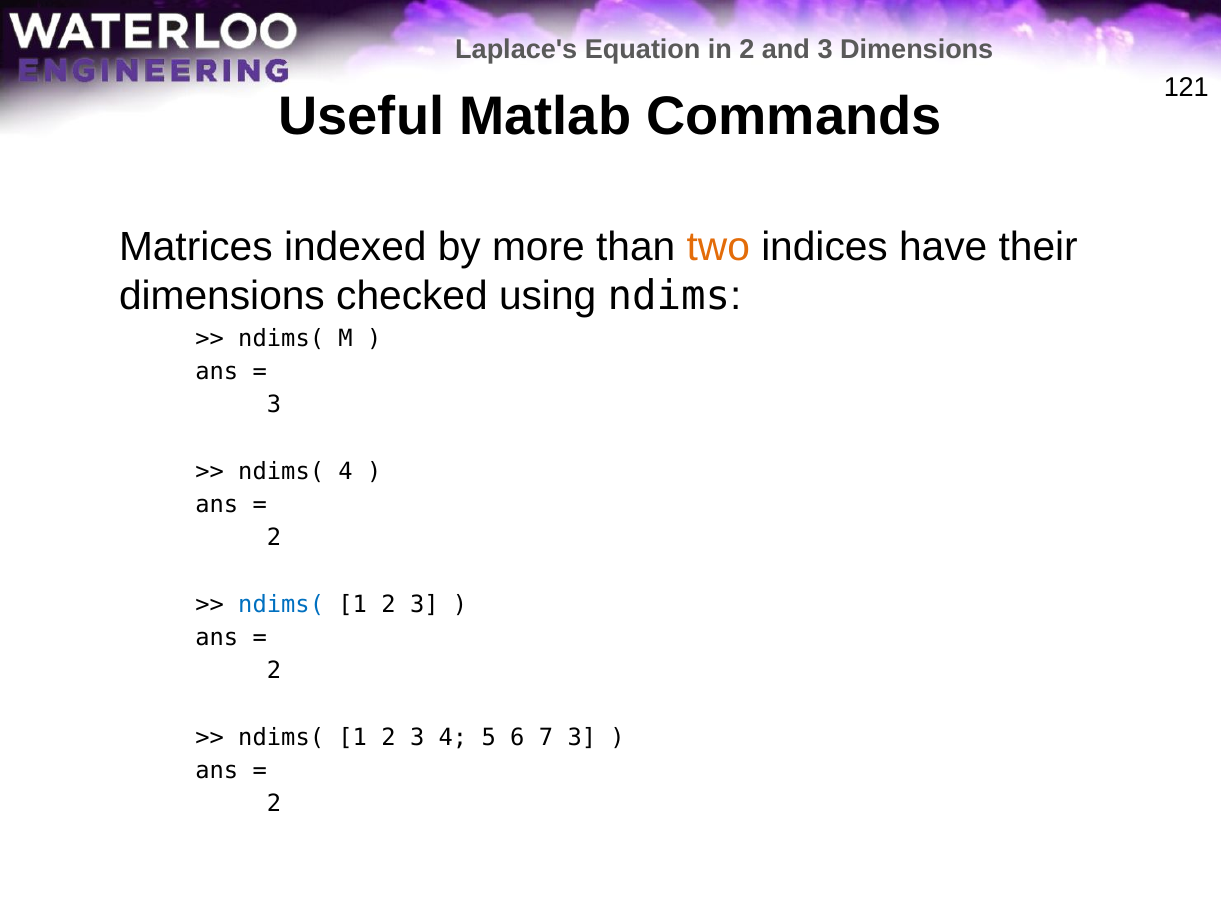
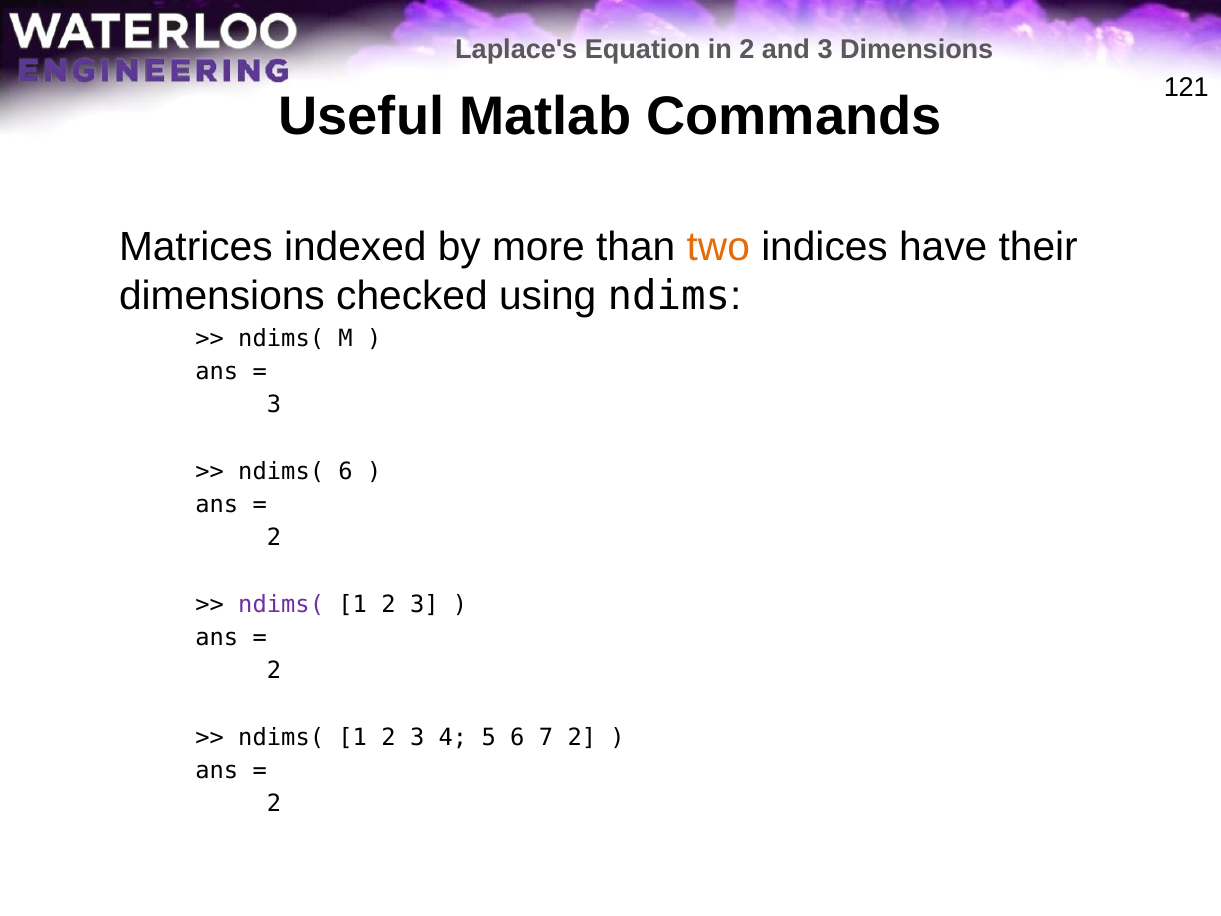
ndims( 4: 4 -> 6
ndims( at (281, 604) colour: blue -> purple
7 3: 3 -> 2
